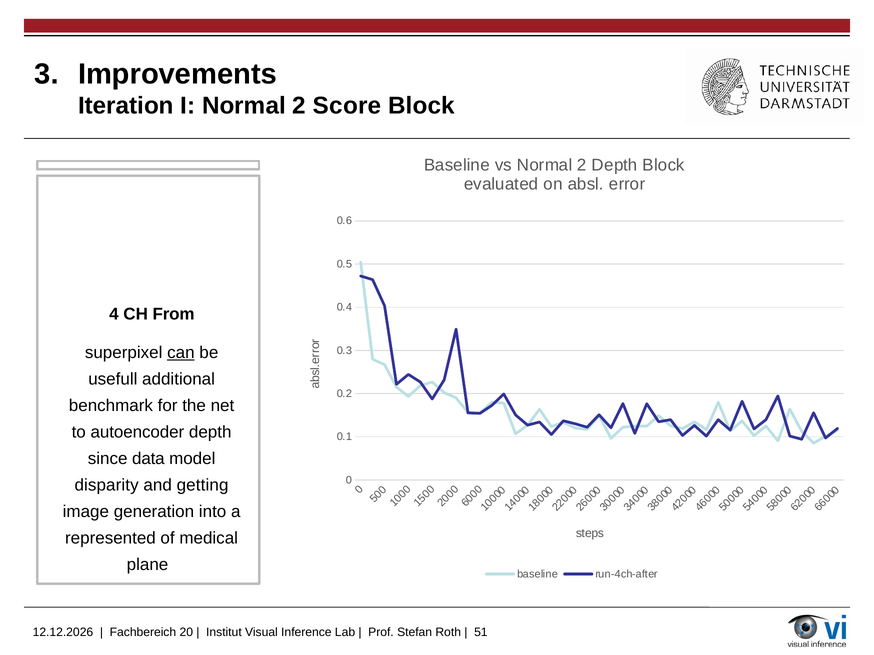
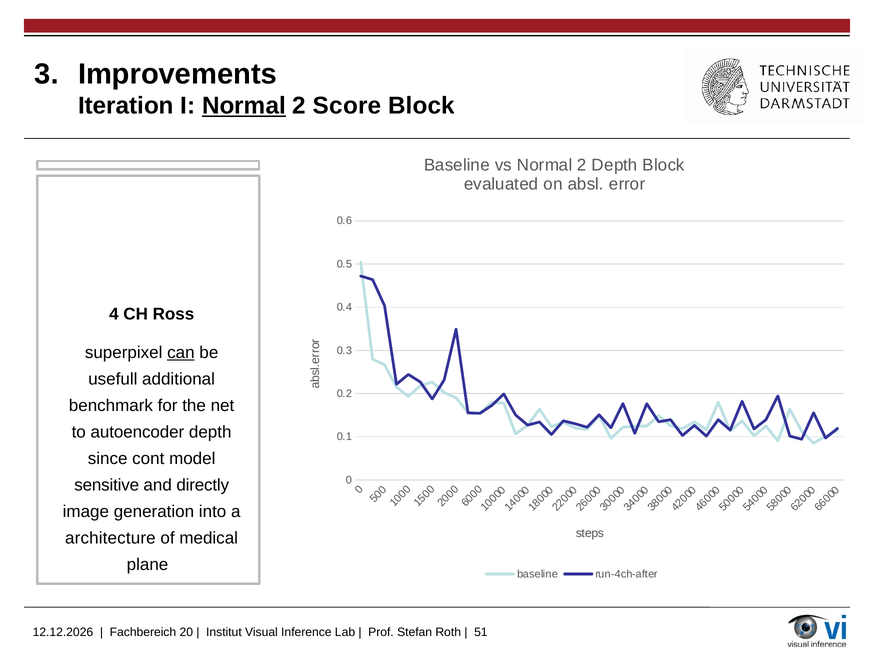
Normal at (244, 106) underline: none -> present
From: From -> Ross
data: data -> cont
disparity: disparity -> sensitive
getting: getting -> directly
represented: represented -> architecture
